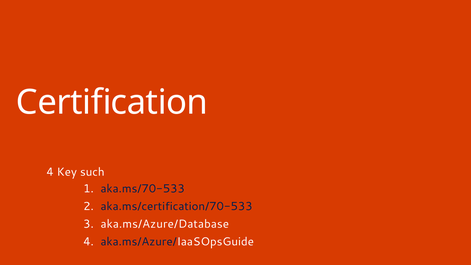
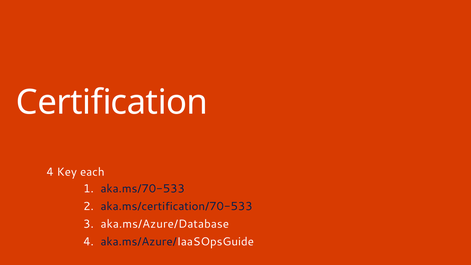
such: such -> each
